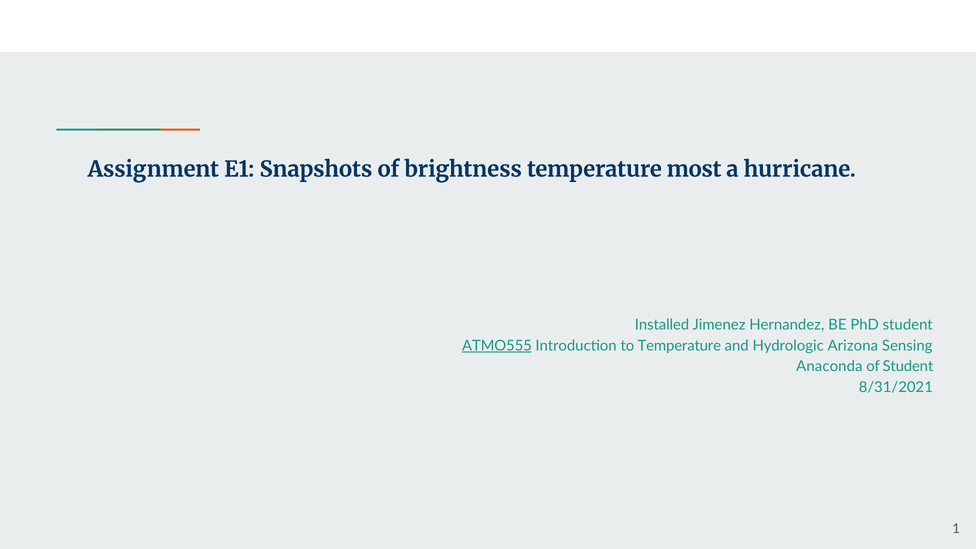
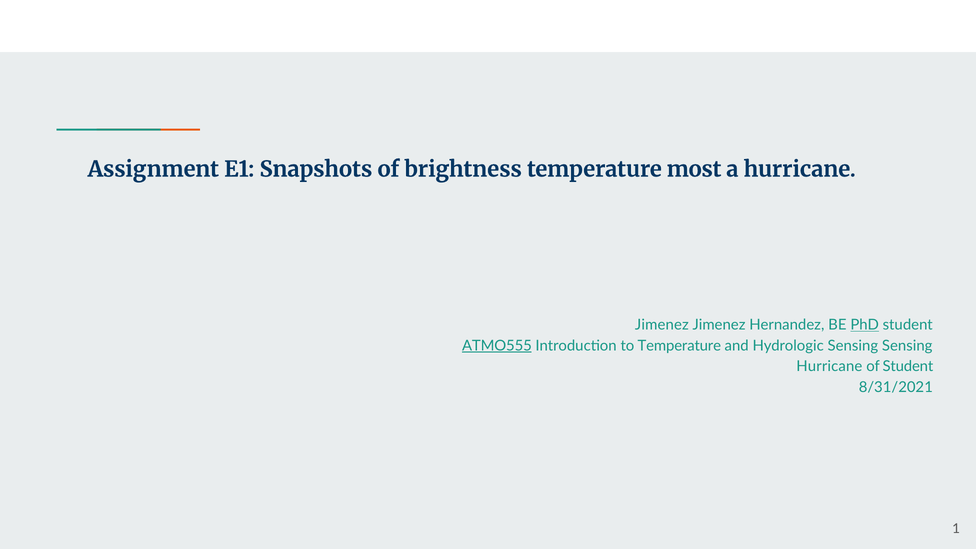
Installed at (662, 325): Installed -> Jimenez
PhD underline: none -> present
Hydrologic Arizona: Arizona -> Sensing
Anaconda at (829, 366): Anaconda -> Hurricane
